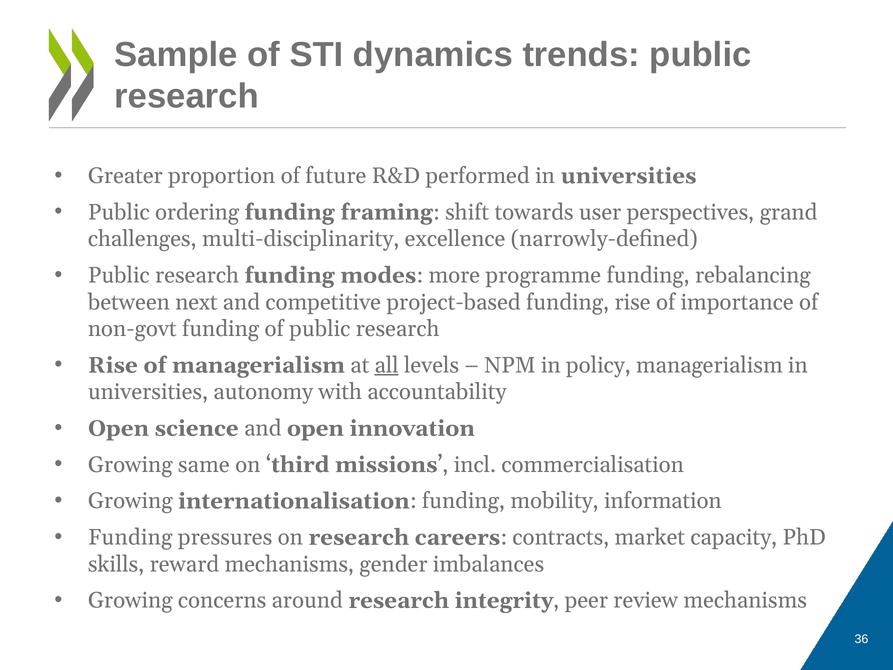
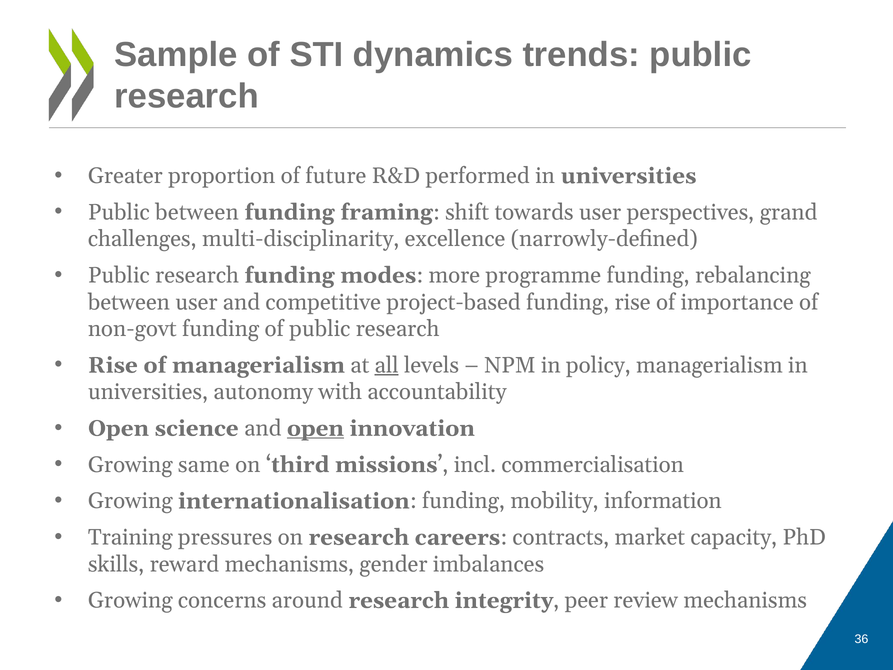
Public ordering: ordering -> between
between next: next -> user
open at (315, 428) underline: none -> present
Funding at (130, 537): Funding -> Training
